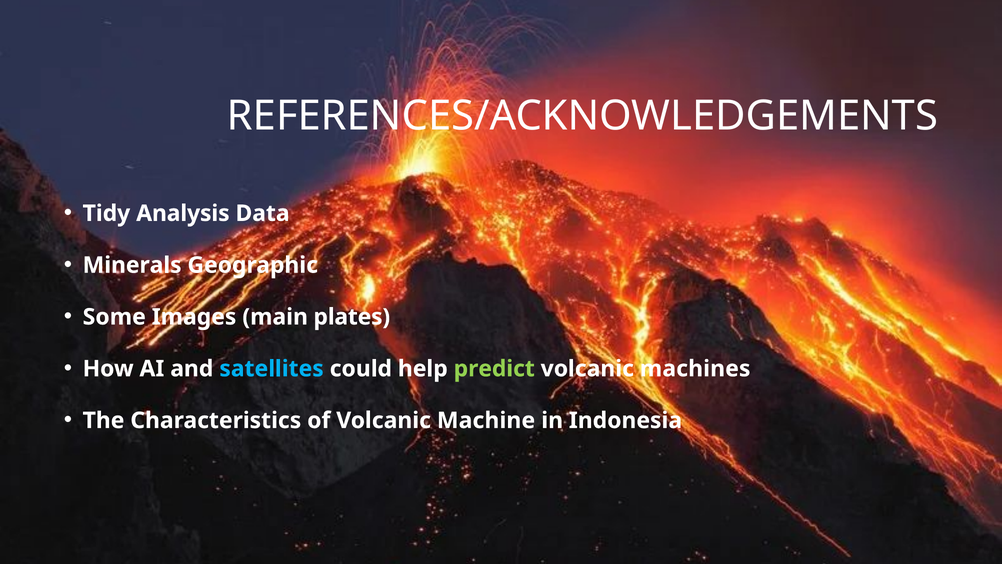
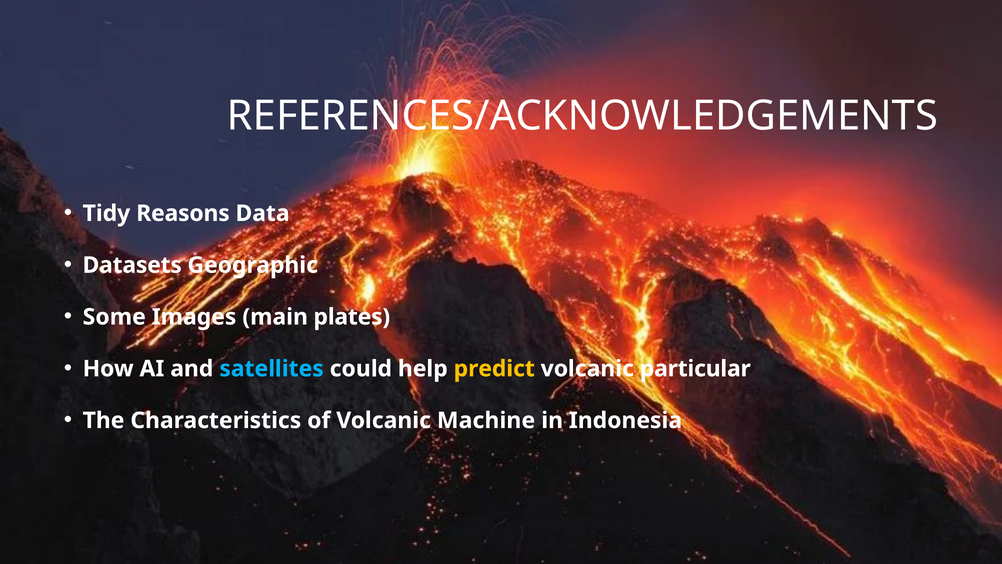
Analysis: Analysis -> Reasons
Minerals: Minerals -> Datasets
predict colour: light green -> yellow
machines: machines -> particular
